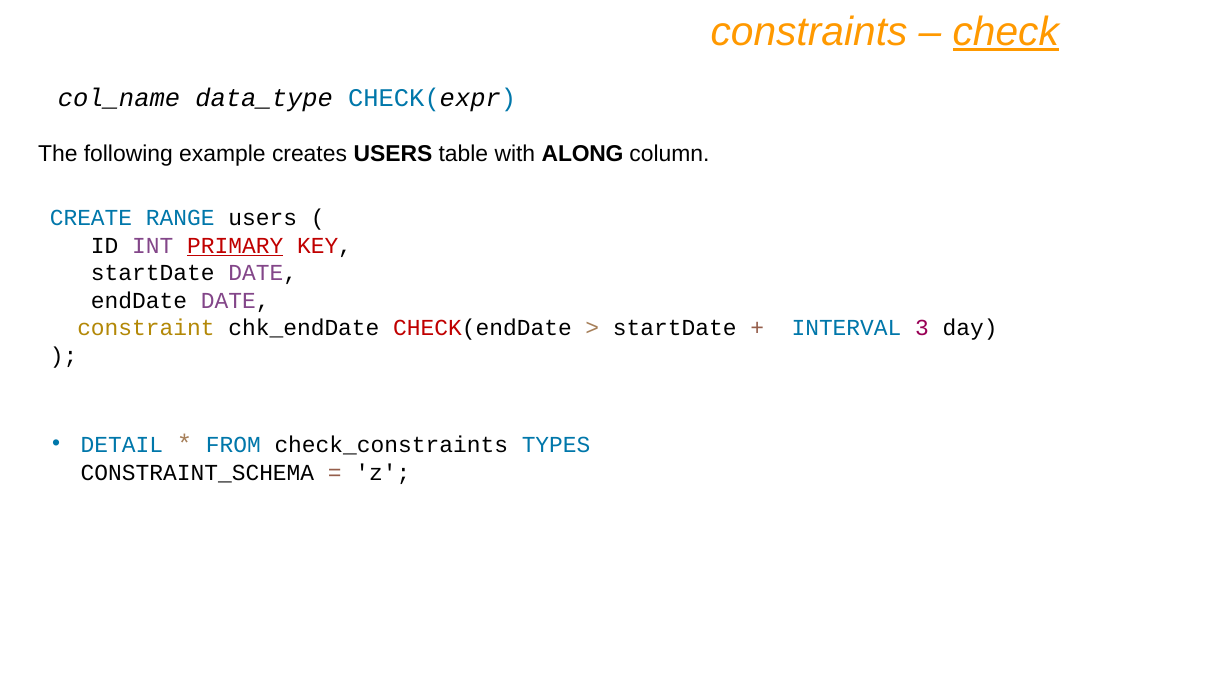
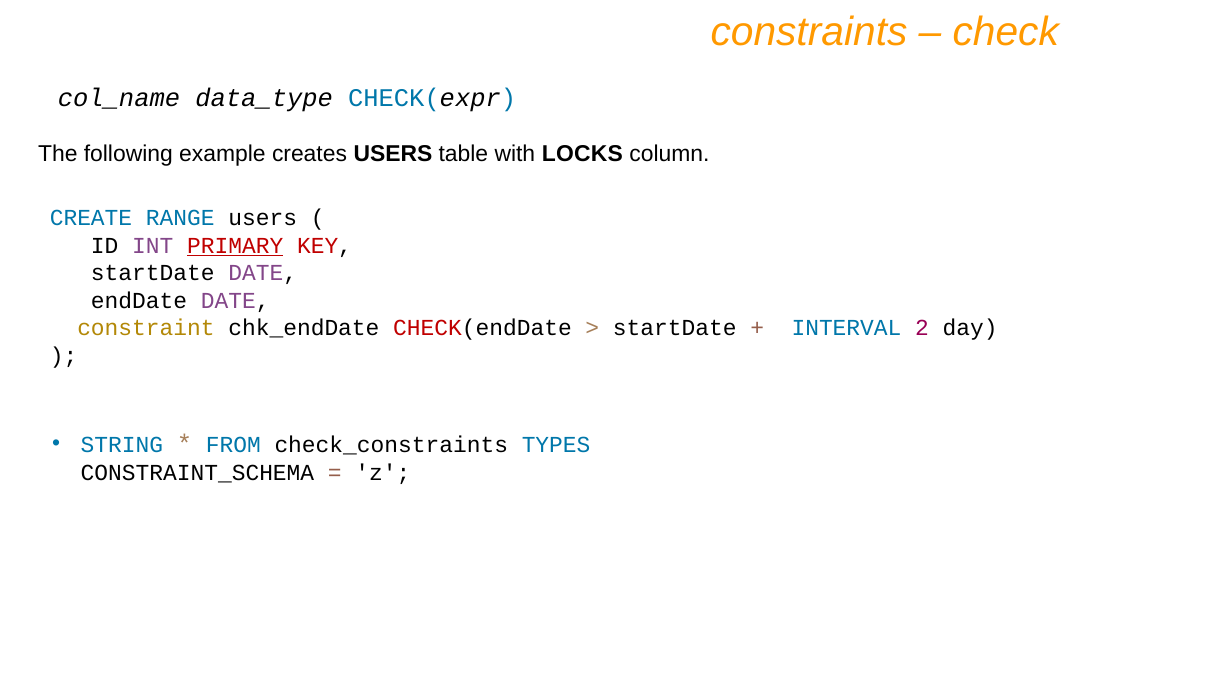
check underline: present -> none
ALONG: ALONG -> LOCKS
3: 3 -> 2
DETAIL: DETAIL -> STRING
